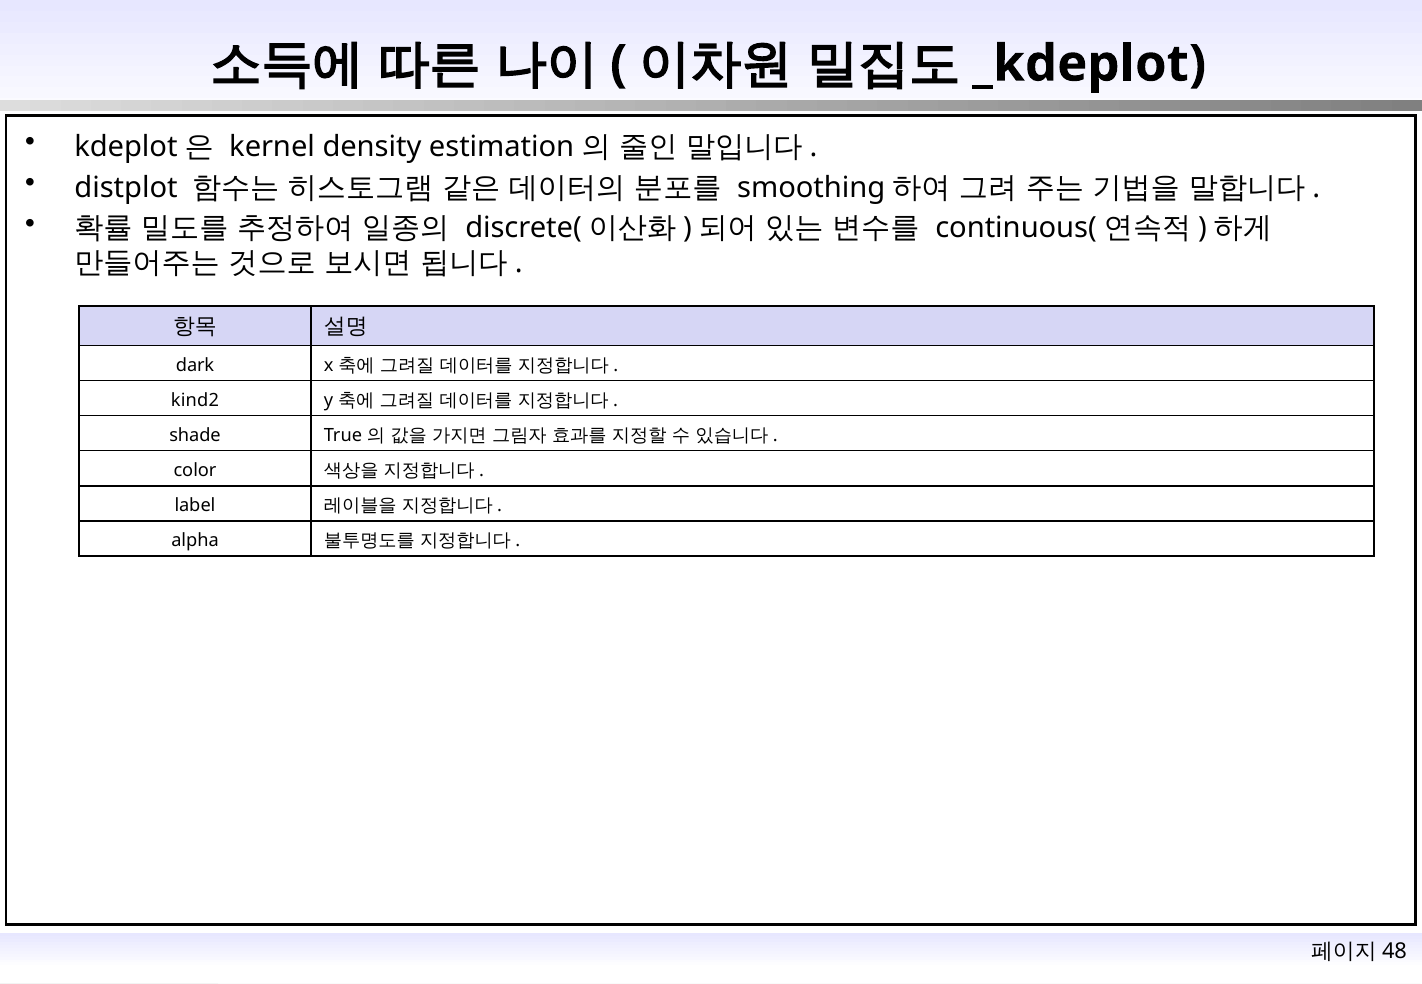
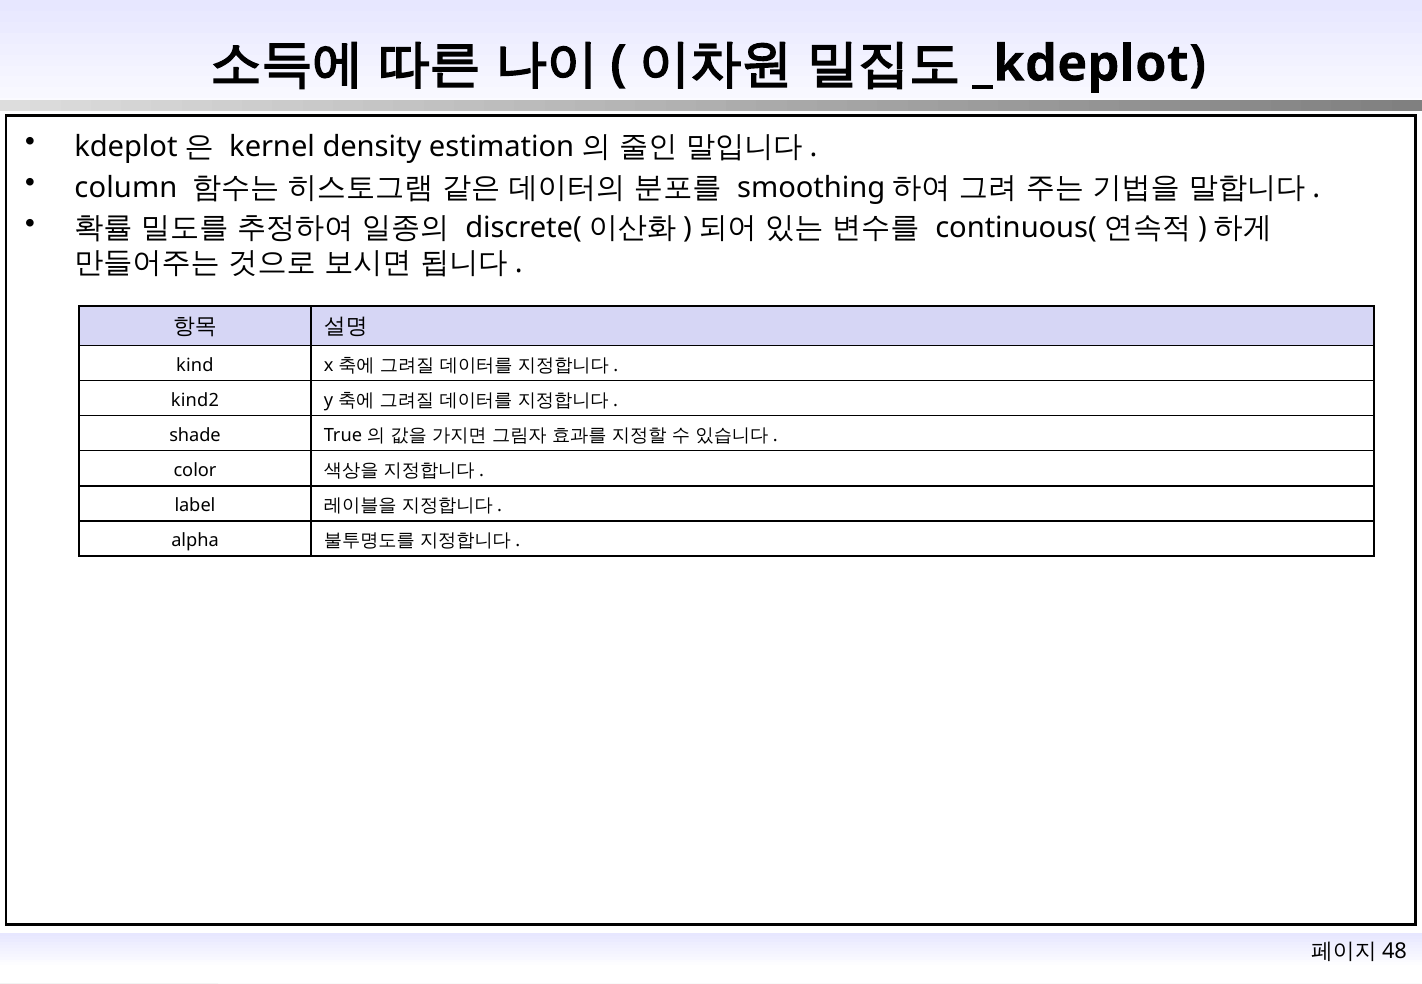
distplot: distplot -> column
dark: dark -> kind
